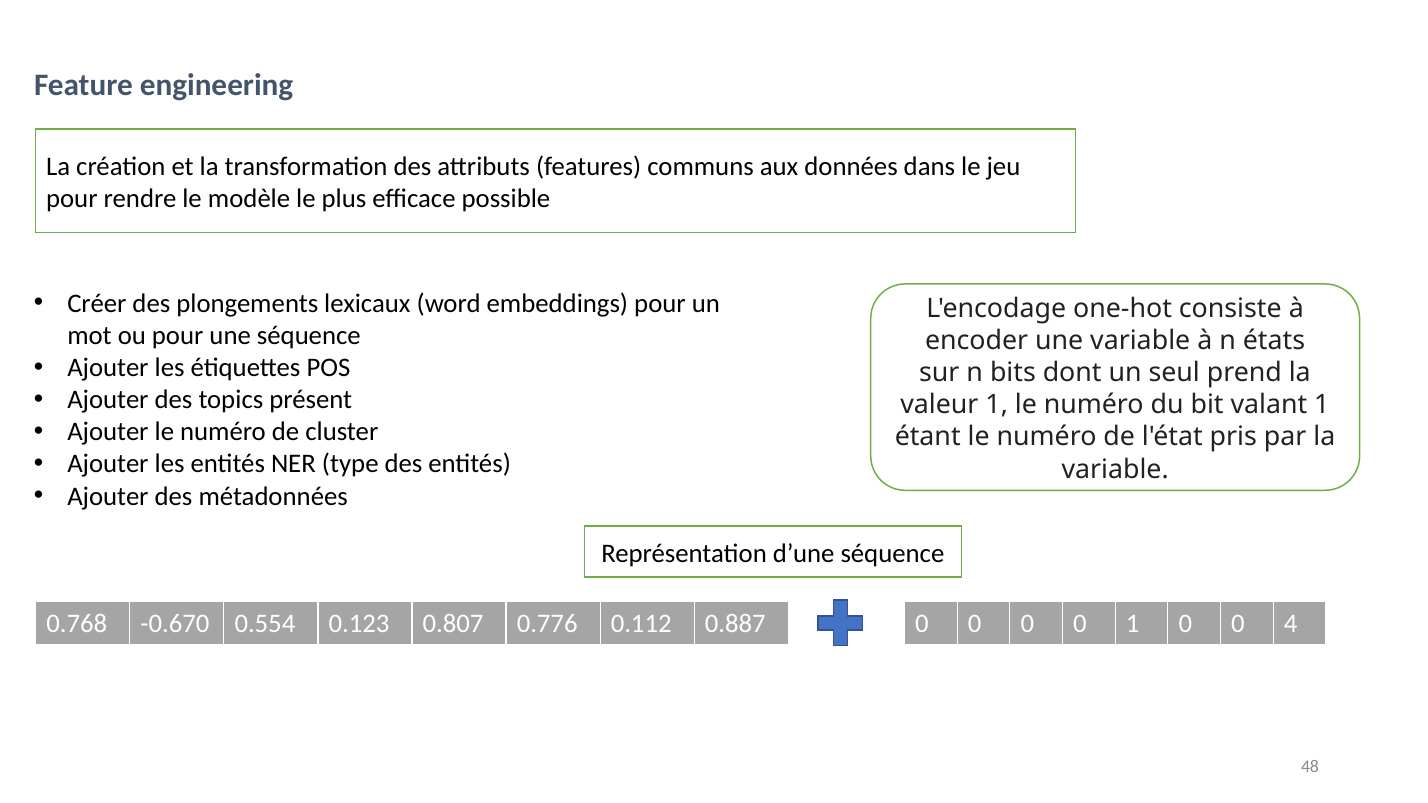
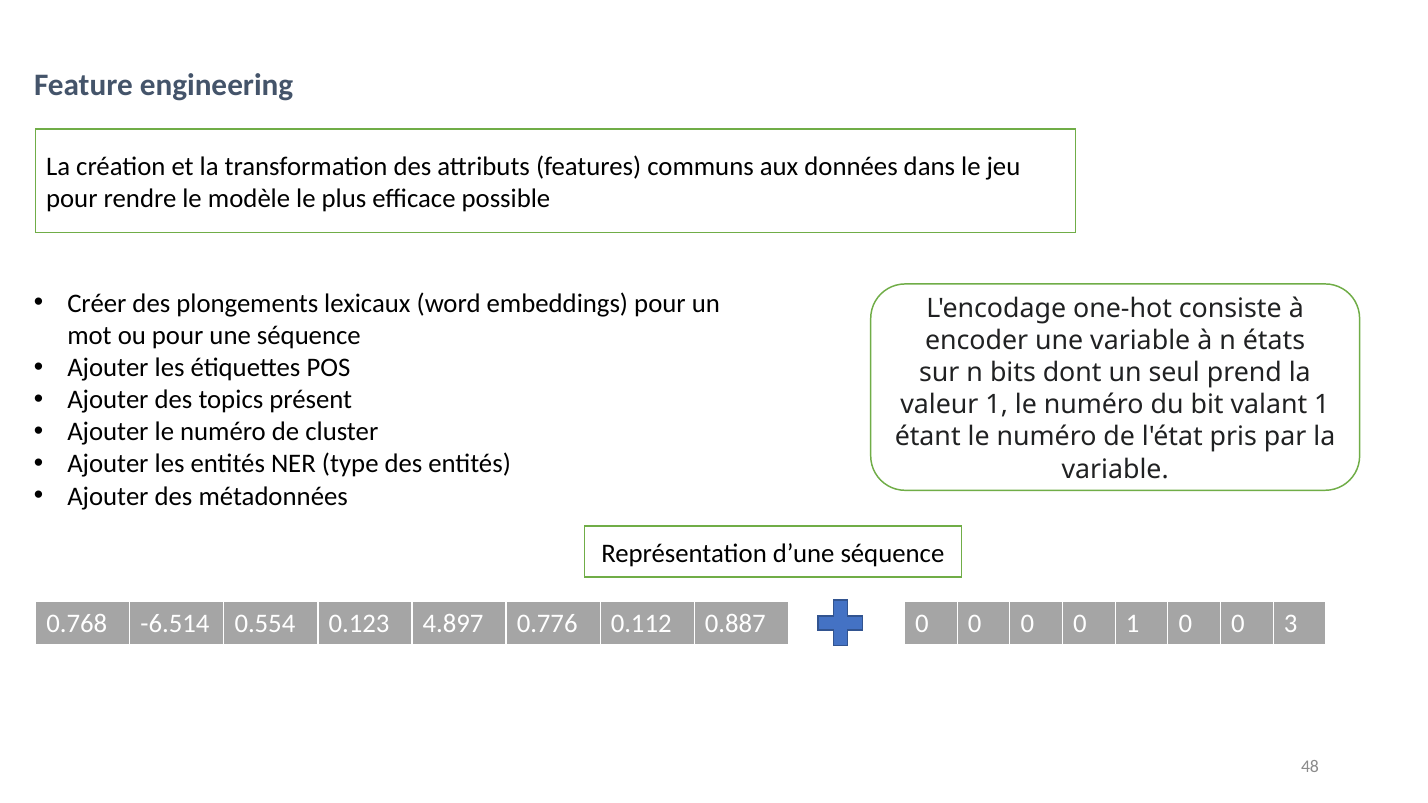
-0.670: -0.670 -> -6.514
0.807: 0.807 -> 4.897
4: 4 -> 3
